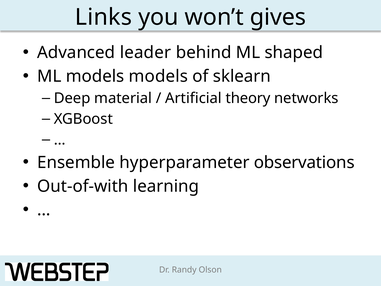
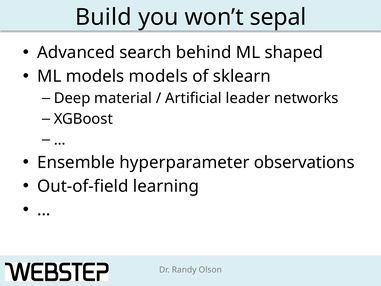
Links: Links -> Build
gives: gives -> sepal
leader: leader -> search
theory: theory -> leader
Out-of-with: Out-of-with -> Out-of-field
